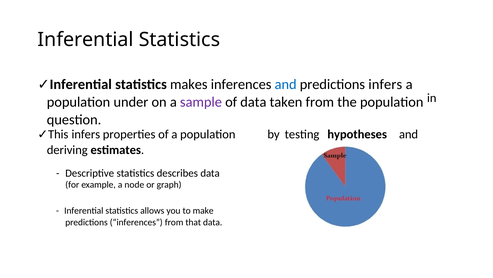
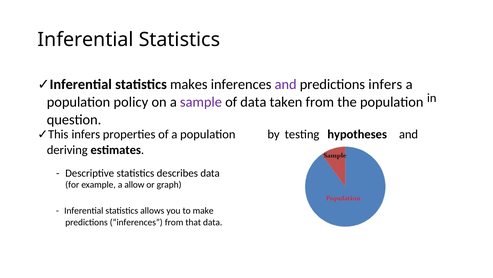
and at (286, 84) colour: blue -> purple
under: under -> policy
node: node -> allow
